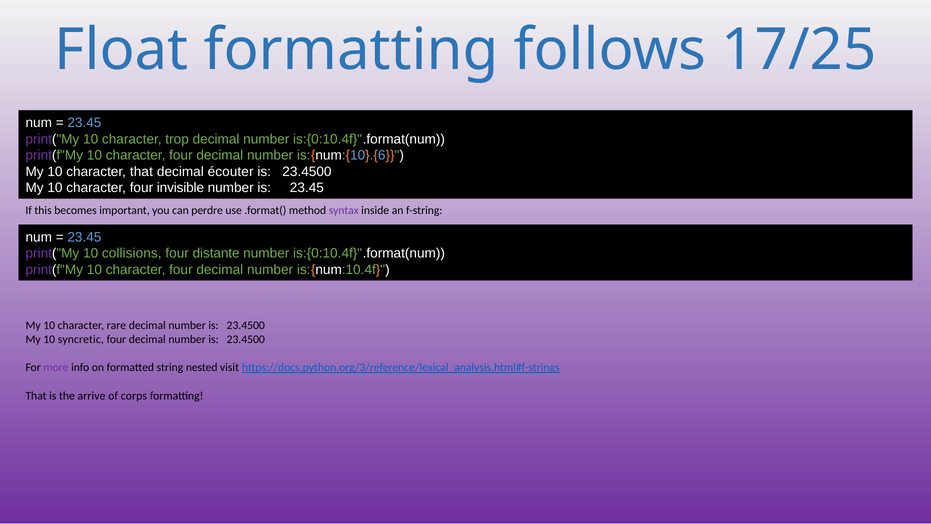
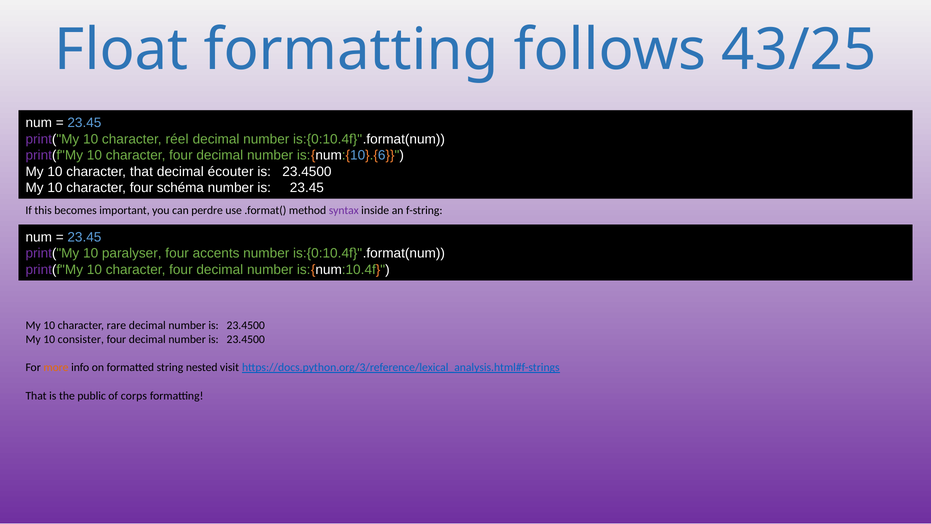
17/25: 17/25 -> 43/25
trop: trop -> réel
invisible: invisible -> schéma
collisions: collisions -> paralyser
distante: distante -> accents
syncretic: syncretic -> consister
more colour: purple -> orange
arrive: arrive -> public
